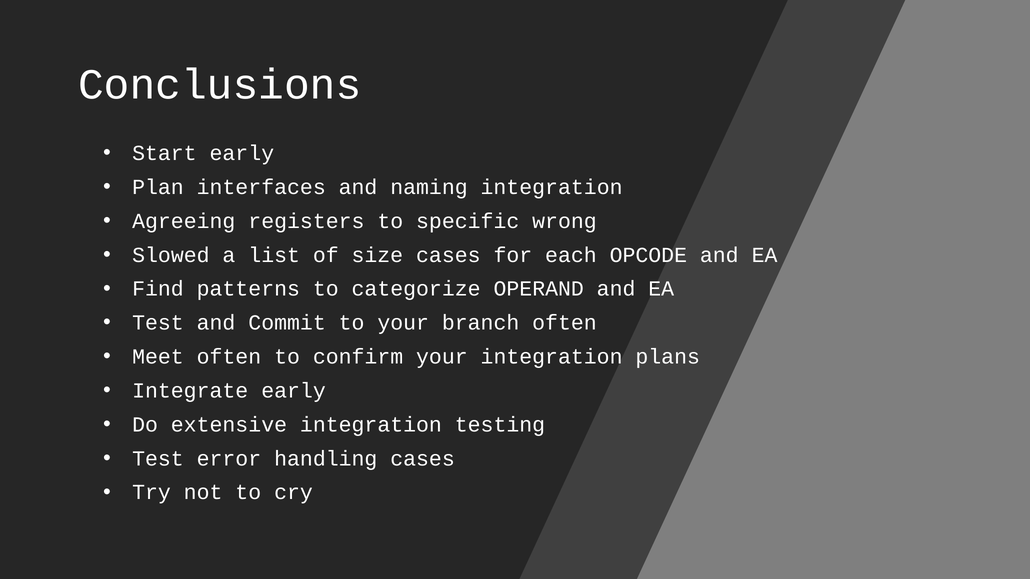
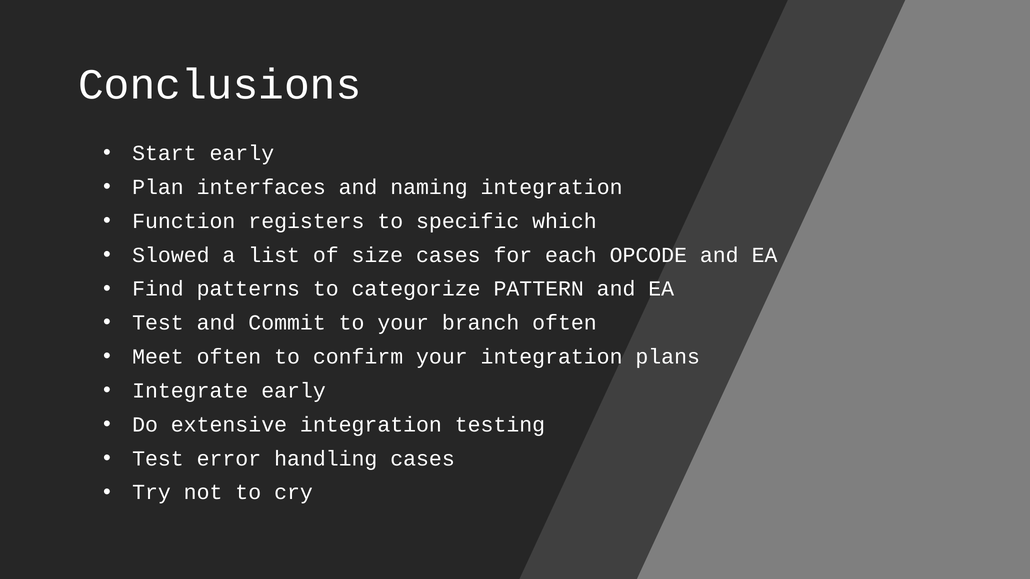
Agreeing: Agreeing -> Function
wrong: wrong -> which
OPERAND: OPERAND -> PATTERN
